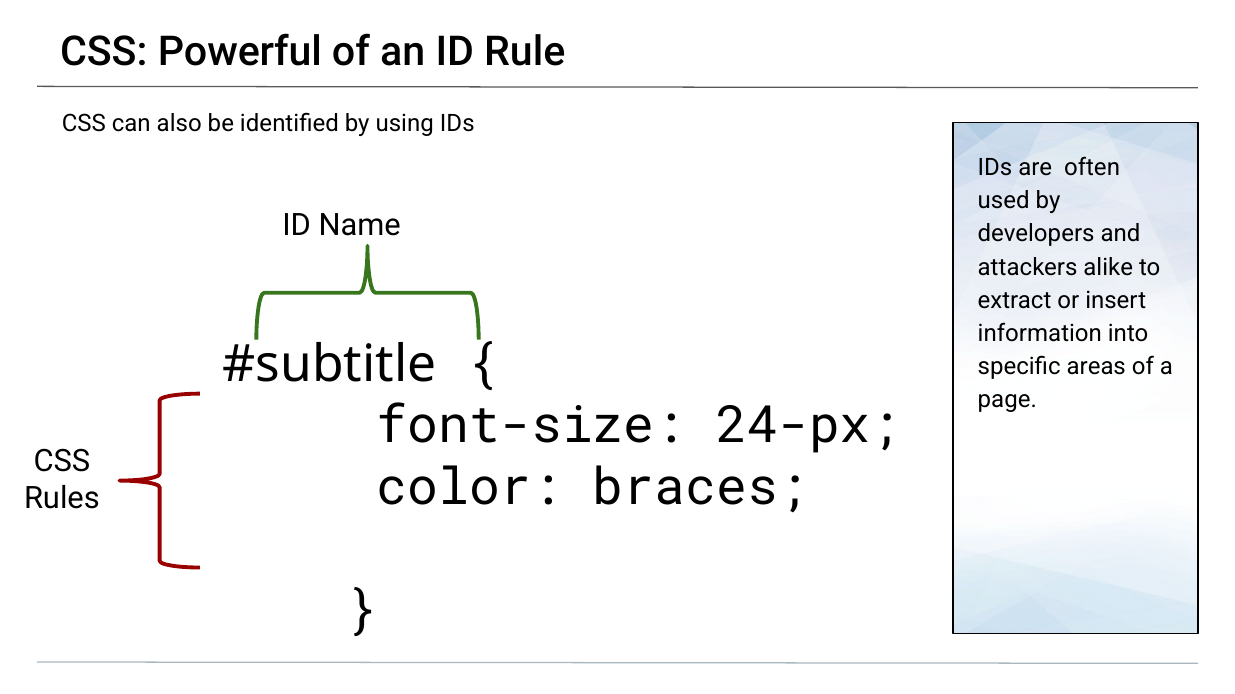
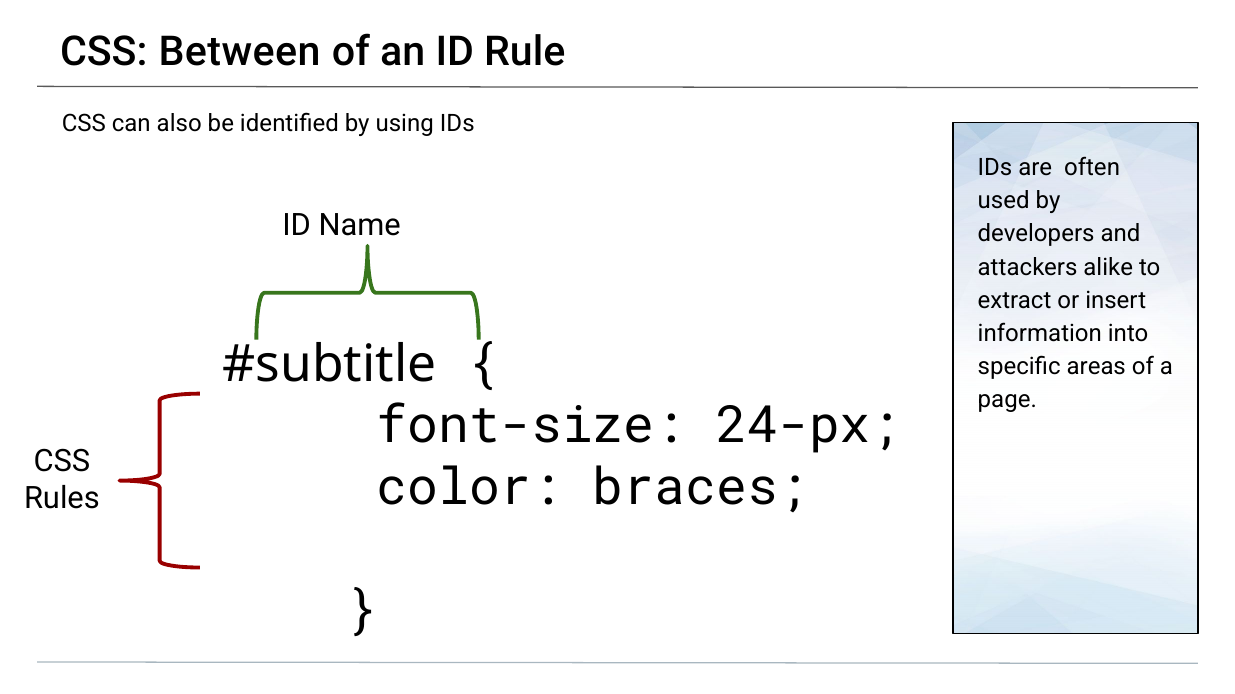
Powerful: Powerful -> Between
